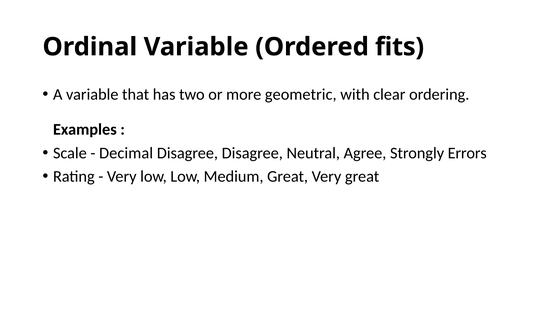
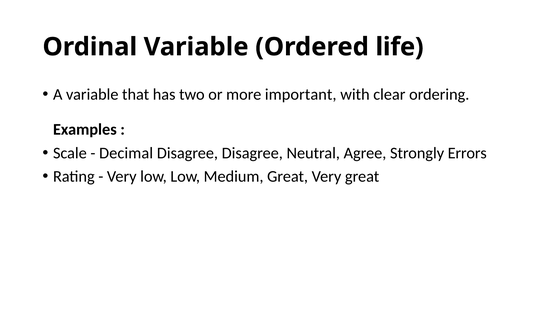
fits: fits -> life
geometric: geometric -> important
